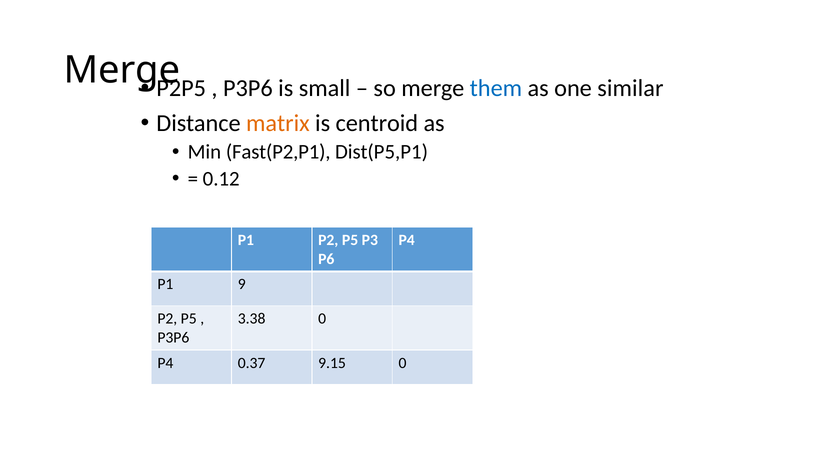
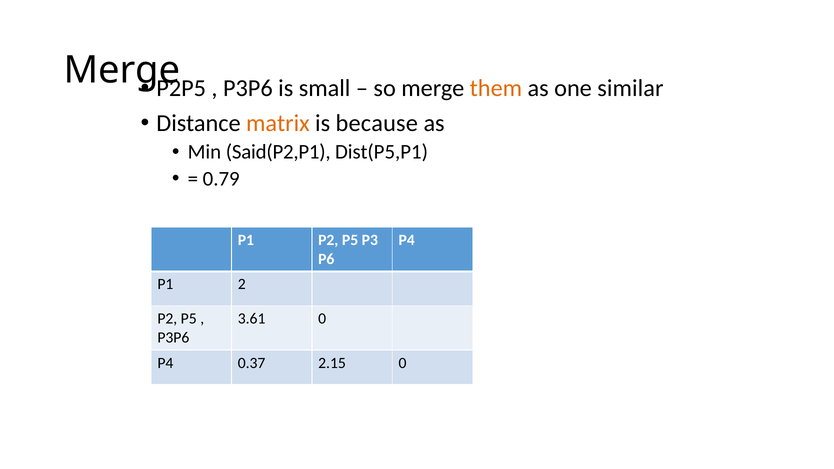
them colour: blue -> orange
centroid: centroid -> because
Fast(P2,P1: Fast(P2,P1 -> Said(P2,P1
0.12: 0.12 -> 0.79
9: 9 -> 2
3.38: 3.38 -> 3.61
9.15: 9.15 -> 2.15
